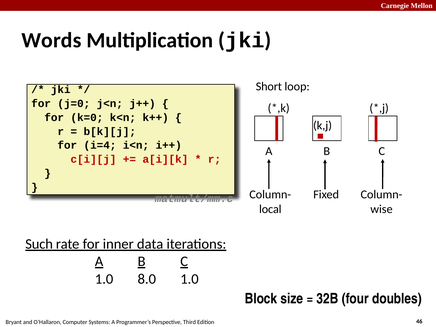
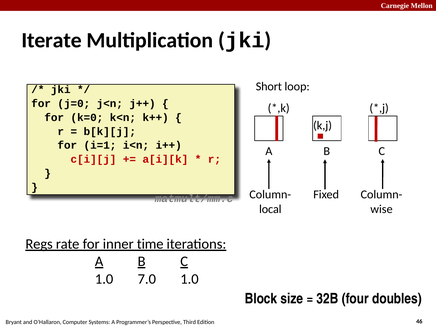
Words: Words -> Iterate
i=4: i=4 -> i=1
Such: Such -> Regs
data: data -> time
8.0: 8.0 -> 7.0
